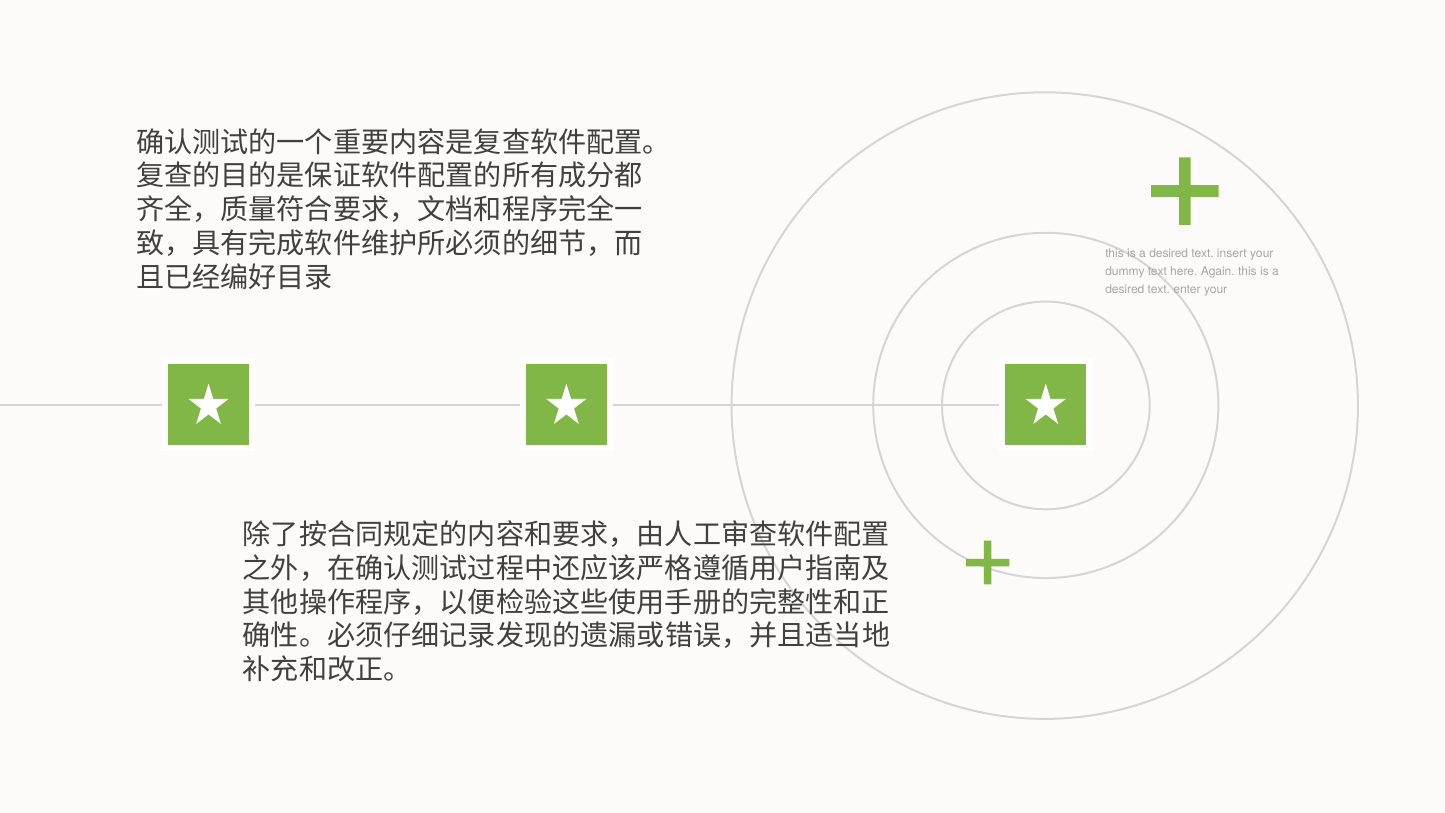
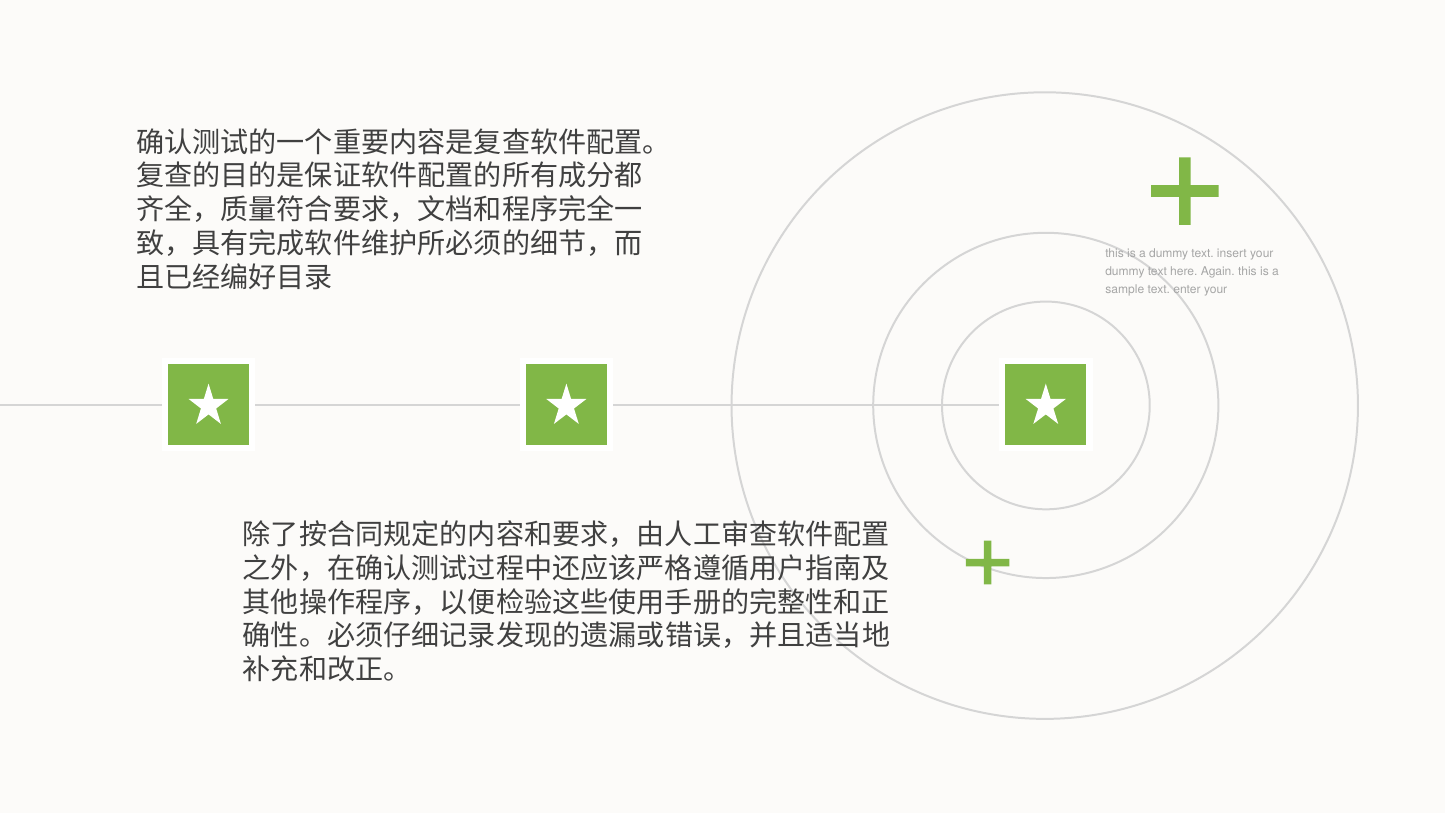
desired at (1169, 254): desired -> dummy
desired at (1125, 290): desired -> sample
